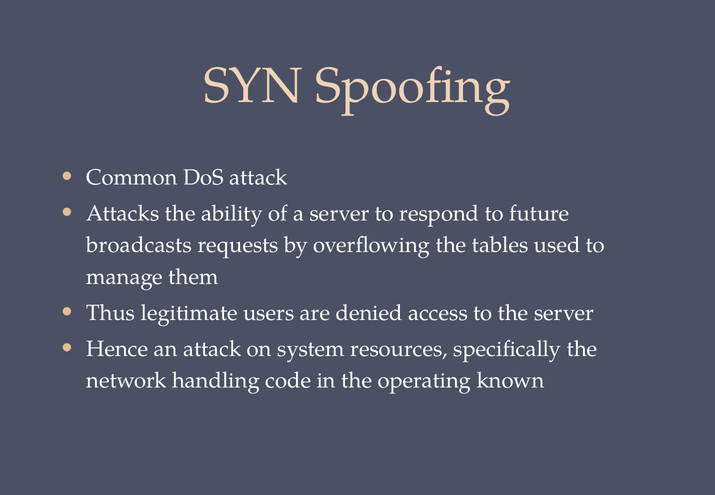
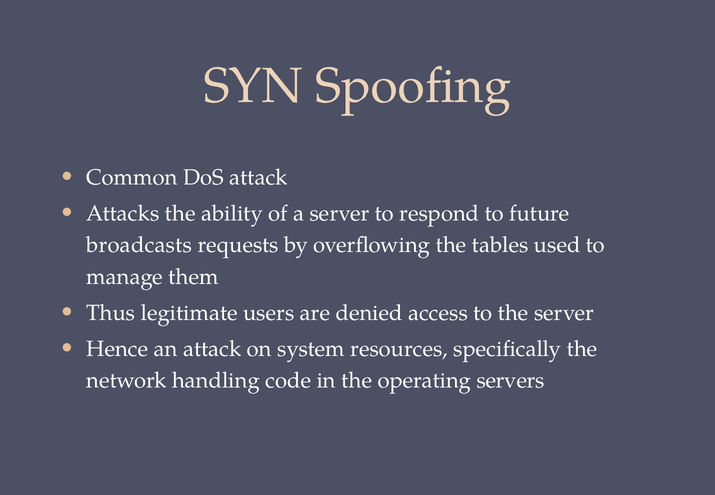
known: known -> servers
